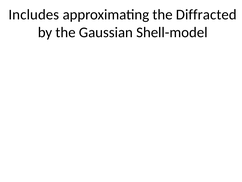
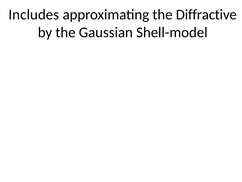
Diffracted: Diffracted -> Diffractive
